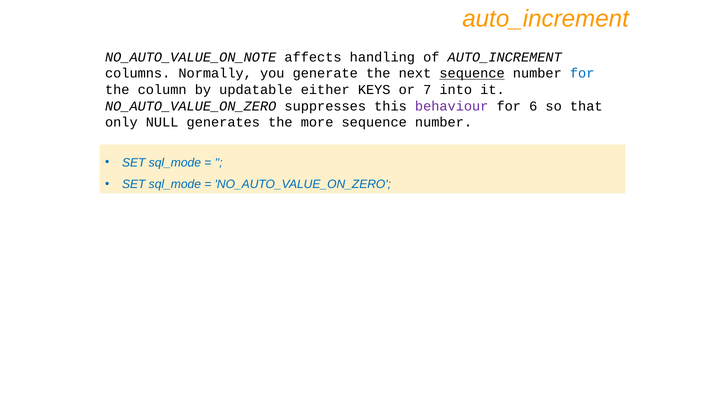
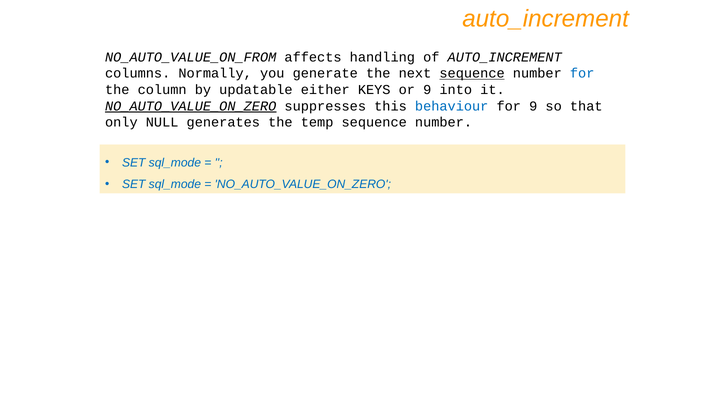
NO_AUTO_VALUE_ON_NOTE: NO_AUTO_VALUE_ON_NOTE -> NO_AUTO_VALUE_ON_FROM
or 7: 7 -> 9
NO_AUTO_VALUE_ON_ZERO at (191, 106) underline: none -> present
behaviour colour: purple -> blue
for 6: 6 -> 9
more: more -> temp
